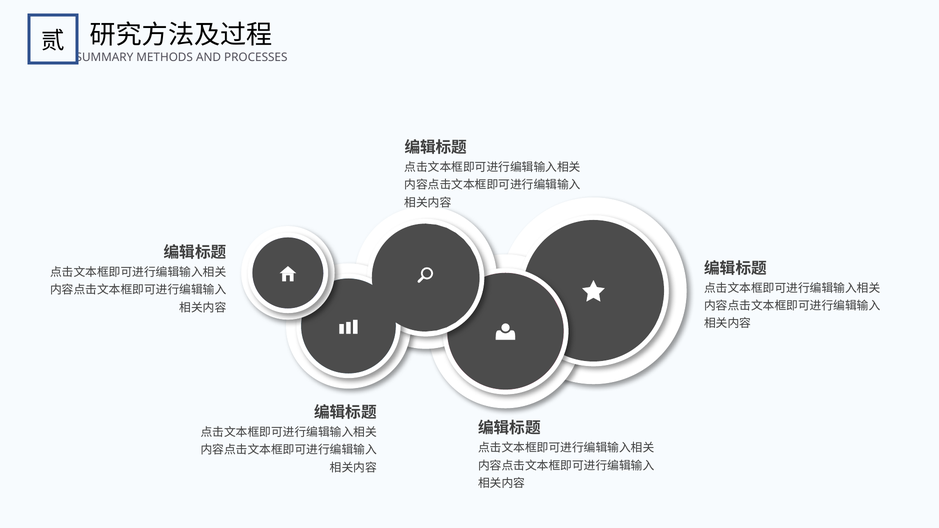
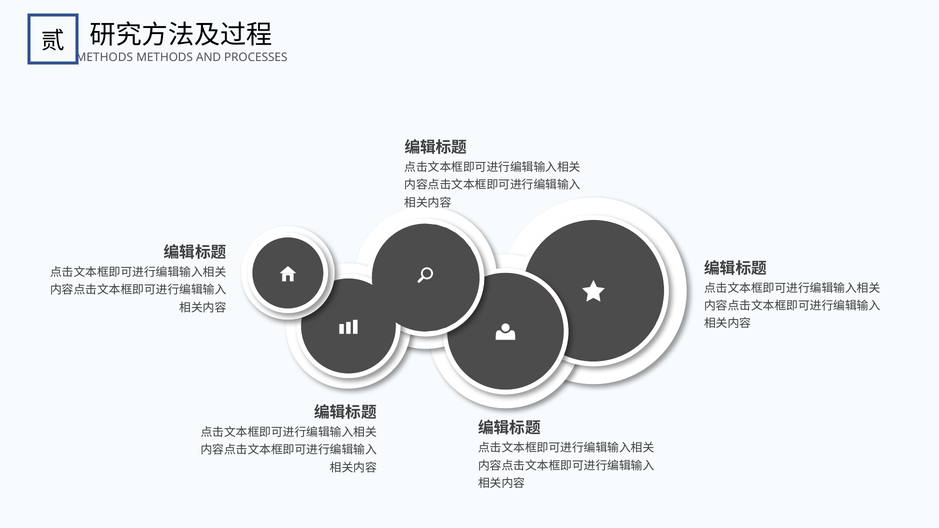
SUMMARY at (104, 57): SUMMARY -> METHODS
